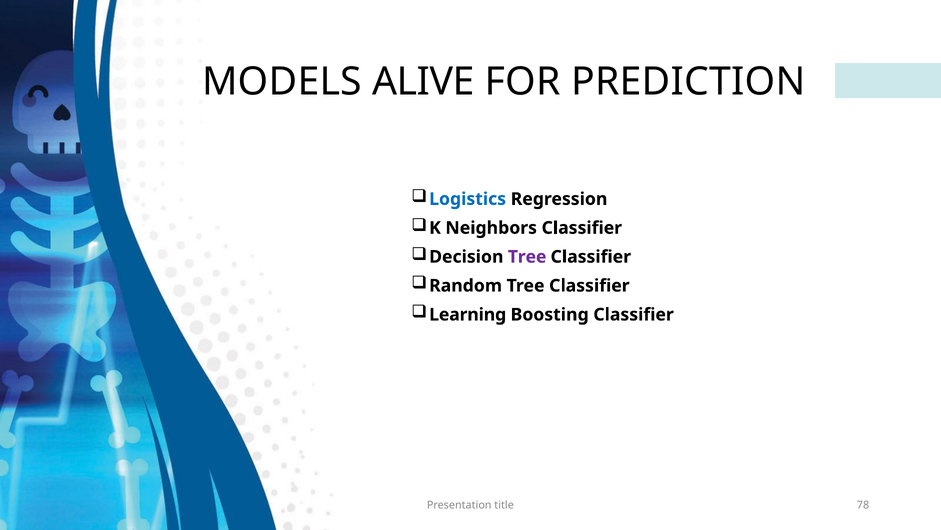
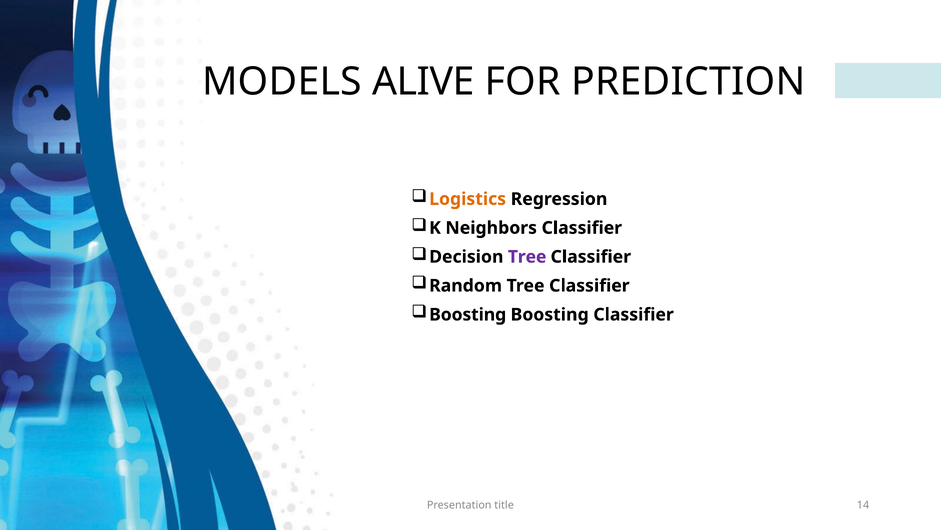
Logistics colour: blue -> orange
Learning at (468, 314): Learning -> Boosting
78: 78 -> 14
